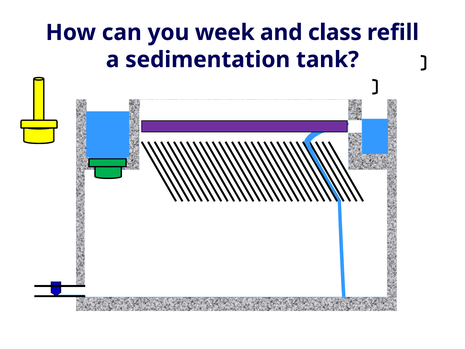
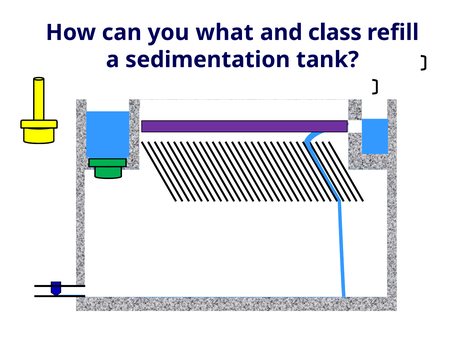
week: week -> what
